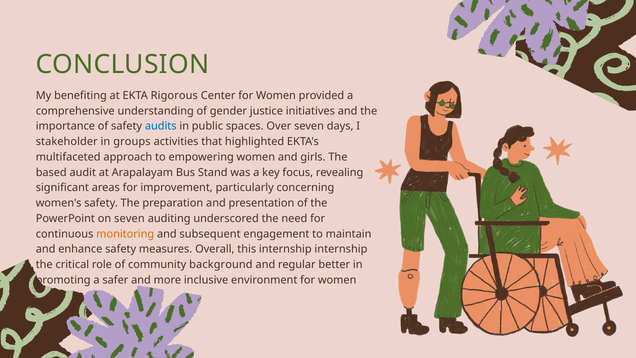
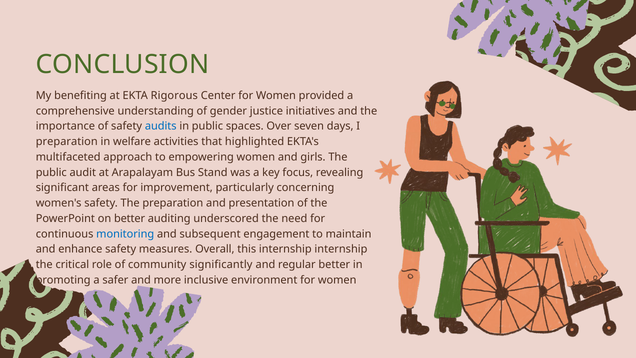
stakeholder at (67, 142): stakeholder -> preparation
groups: groups -> welfare
based at (51, 172): based -> public
on seven: seven -> better
monitoring colour: orange -> blue
background: background -> significantly
